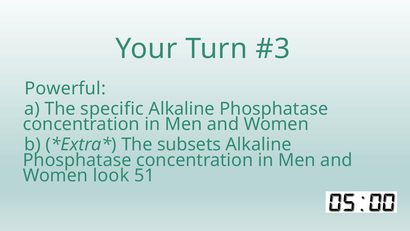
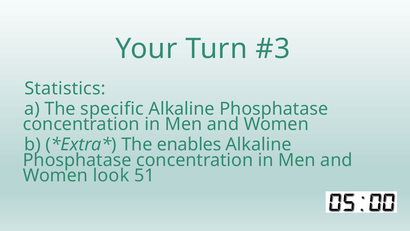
Powerful: Powerful -> Statistics
subsets: subsets -> enables
